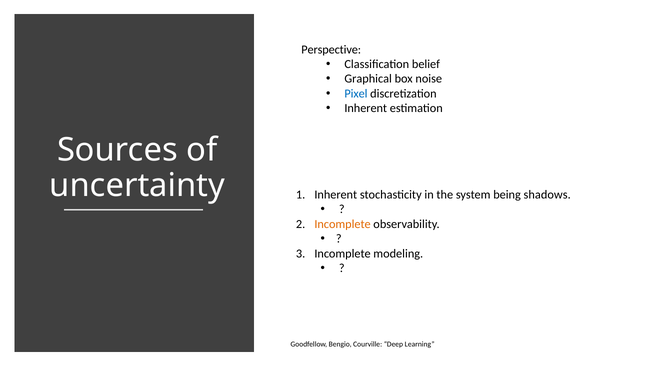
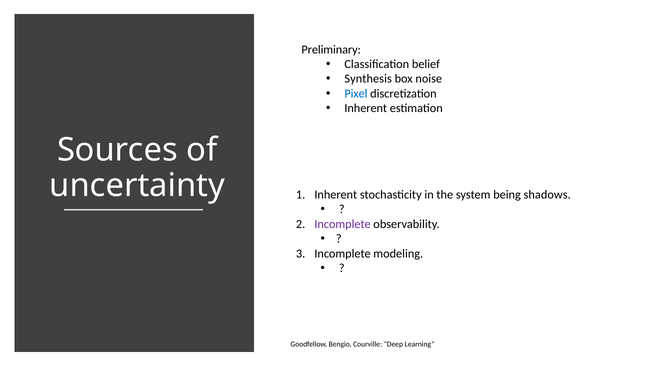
Perspective: Perspective -> Preliminary
Graphical: Graphical -> Synthesis
Incomplete at (343, 224) colour: orange -> purple
